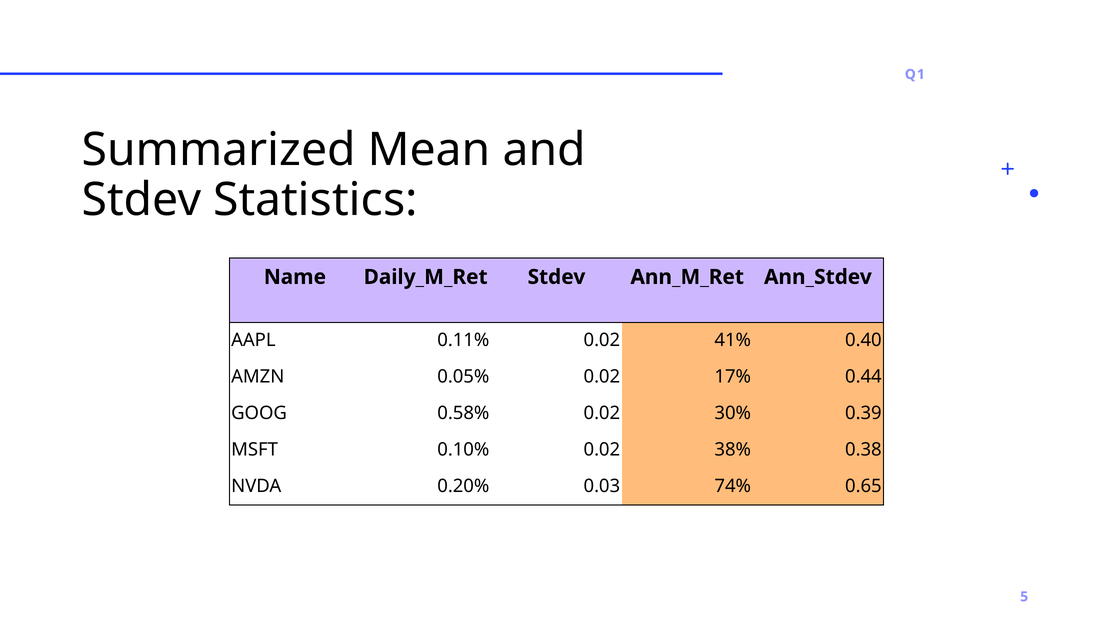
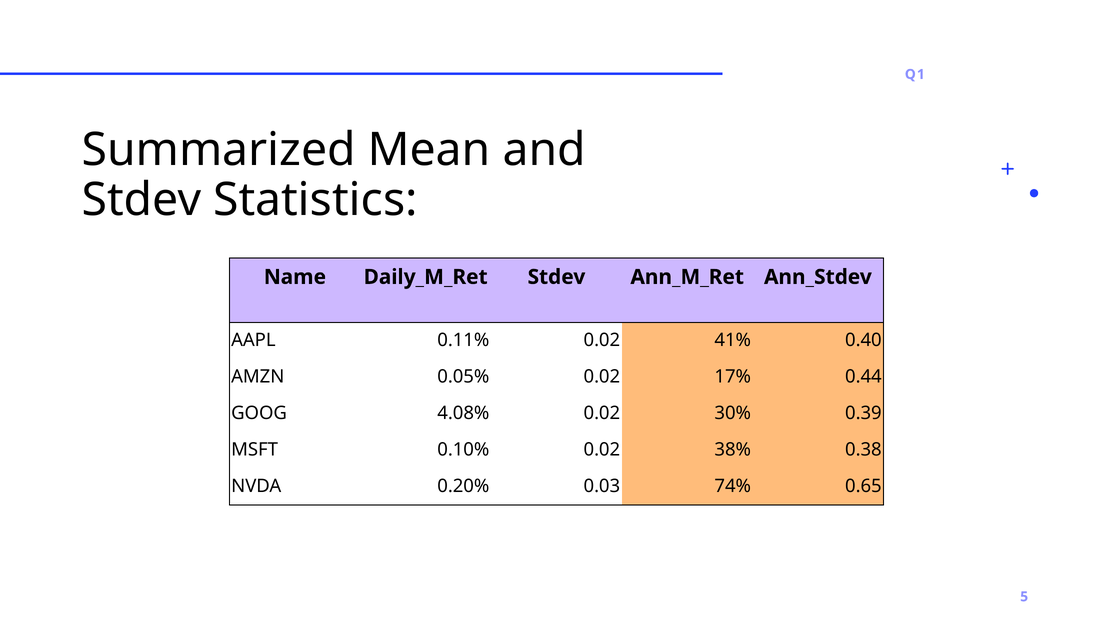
0.58%: 0.58% -> 4.08%
